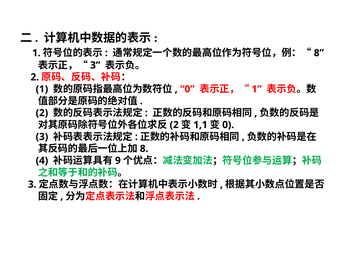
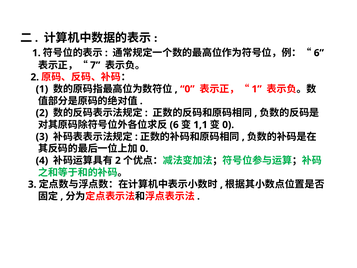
8 at (319, 53): 8 -> 6
3 at (95, 65): 3 -> 7
2 at (174, 125): 2 -> 6
8 at (144, 149): 8 -> 0
9 at (118, 160): 9 -> 2
